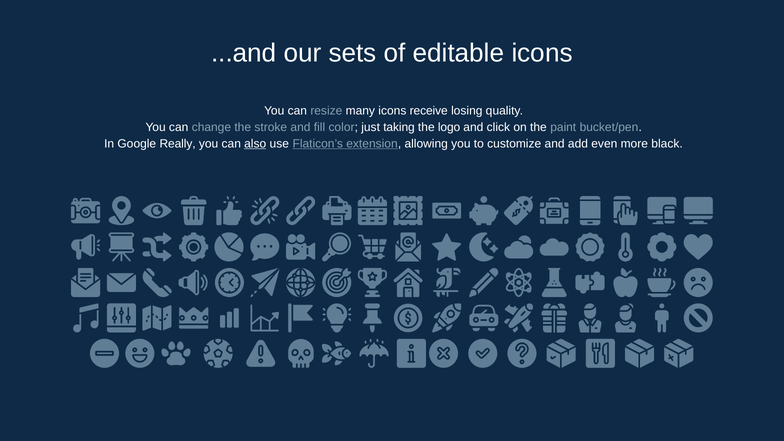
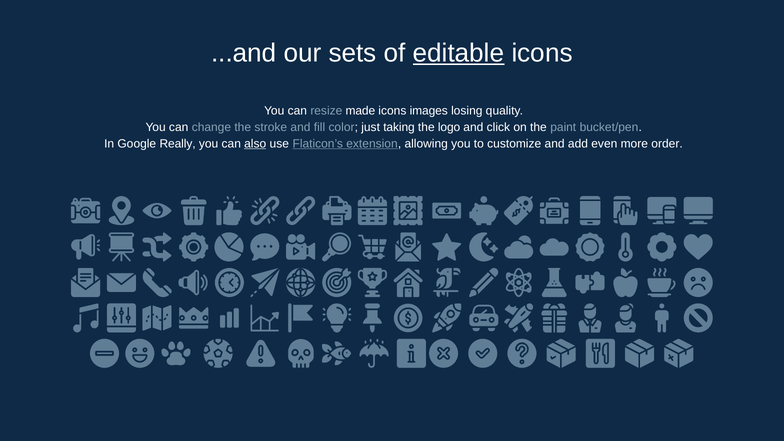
editable underline: none -> present
many: many -> made
receive: receive -> images
black: black -> order
